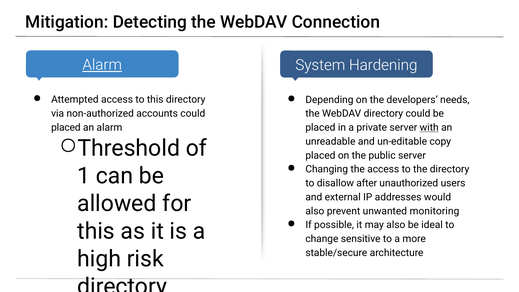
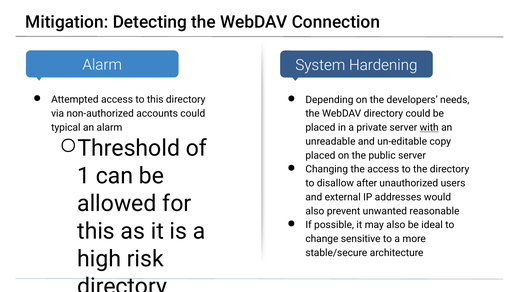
Alarm at (102, 65) underline: present -> none
placed at (66, 127): placed -> typical
monitoring: monitoring -> reasonable
